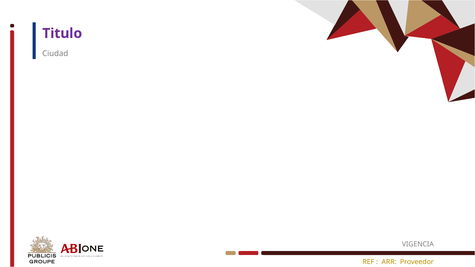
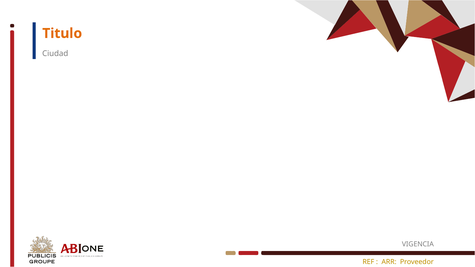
Titulo colour: purple -> orange
